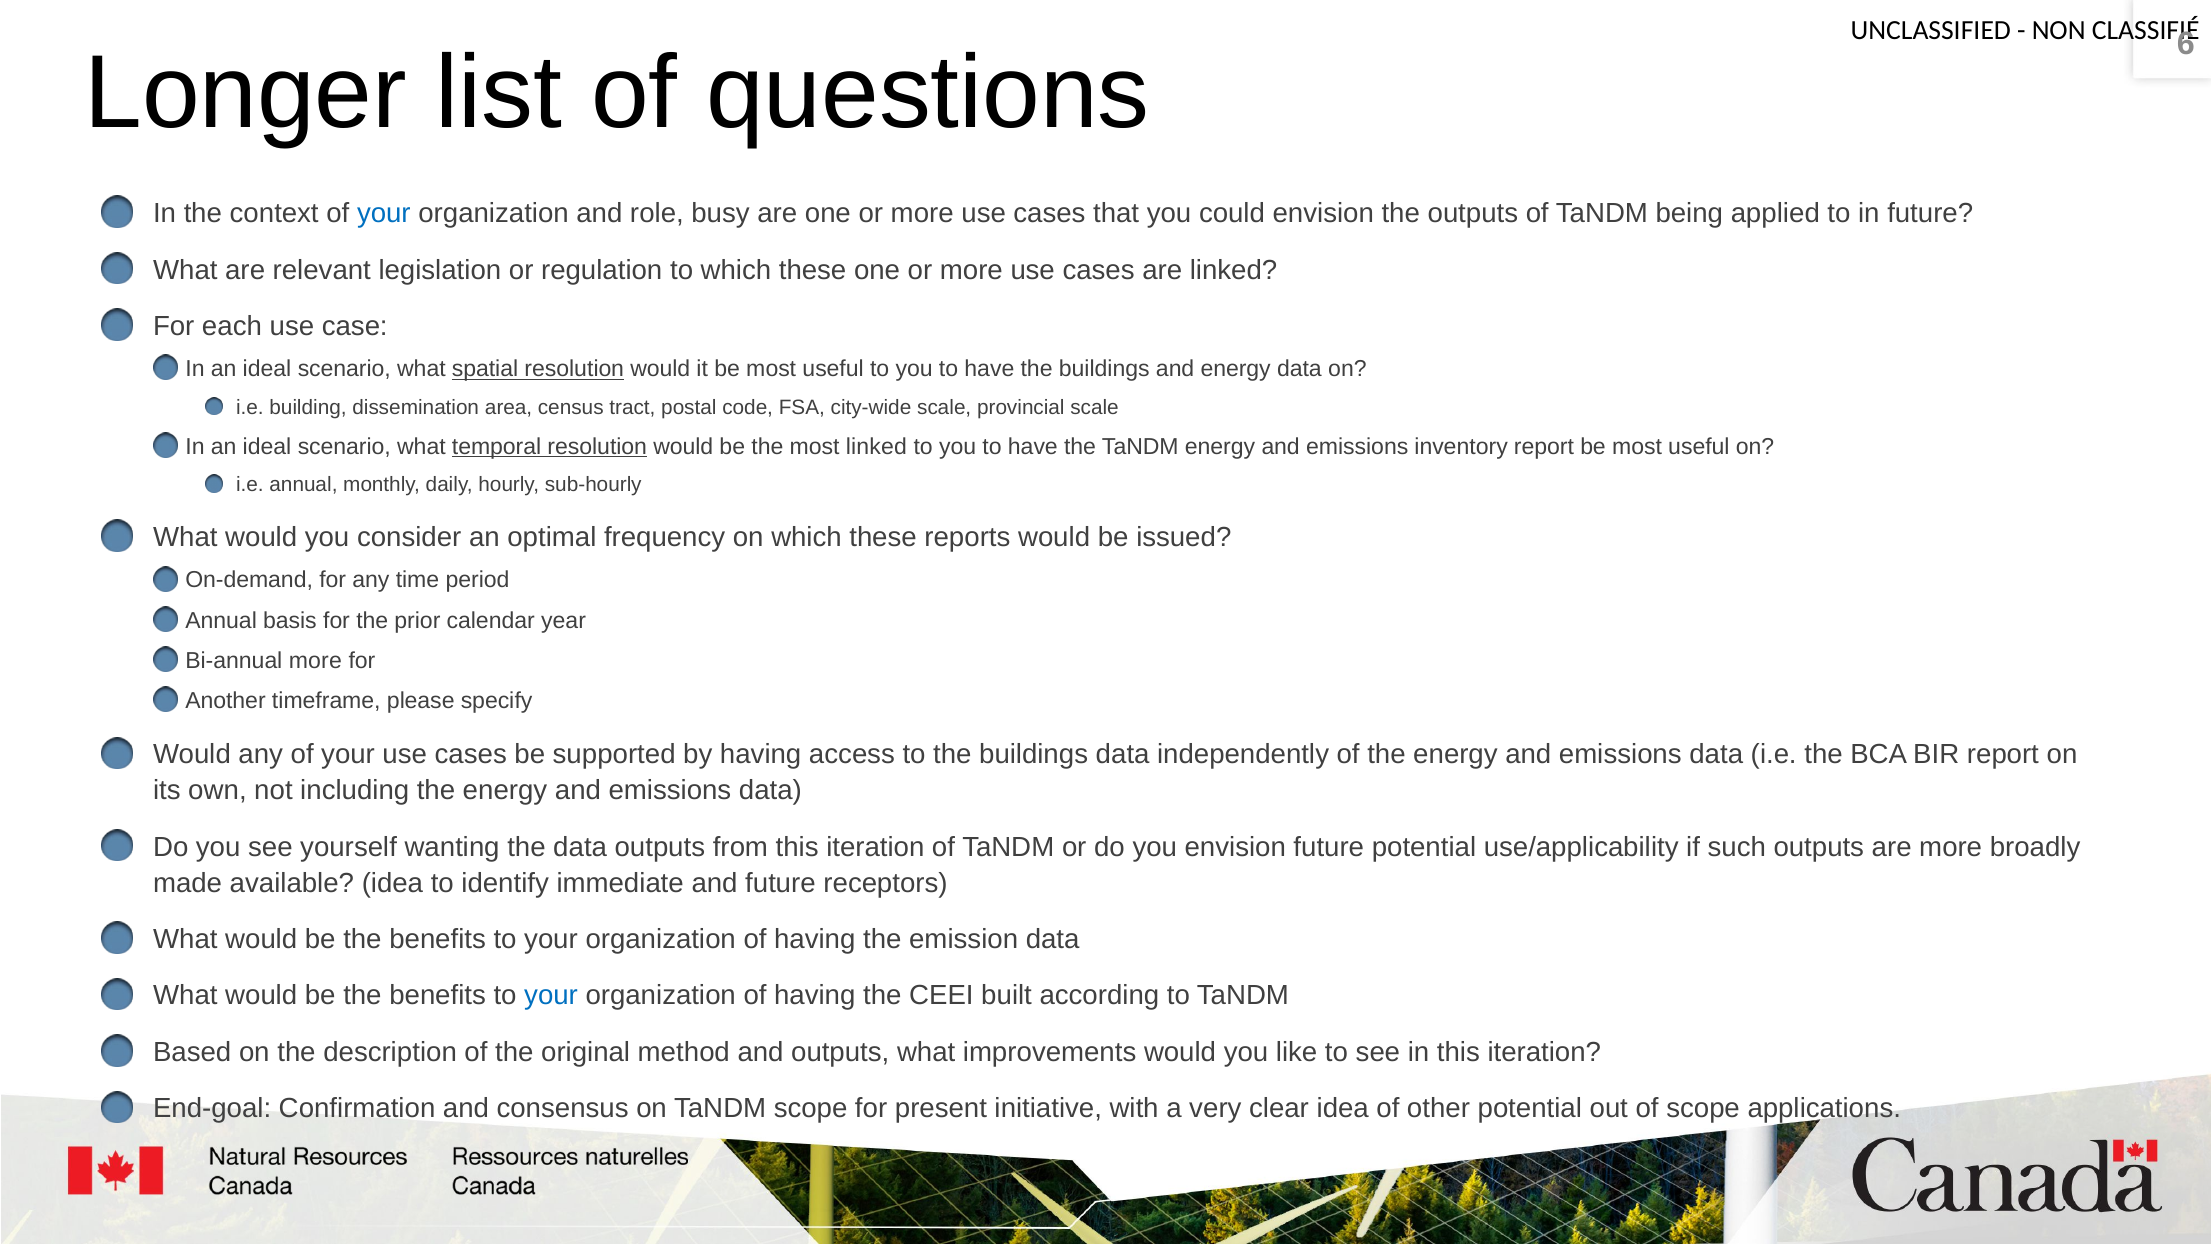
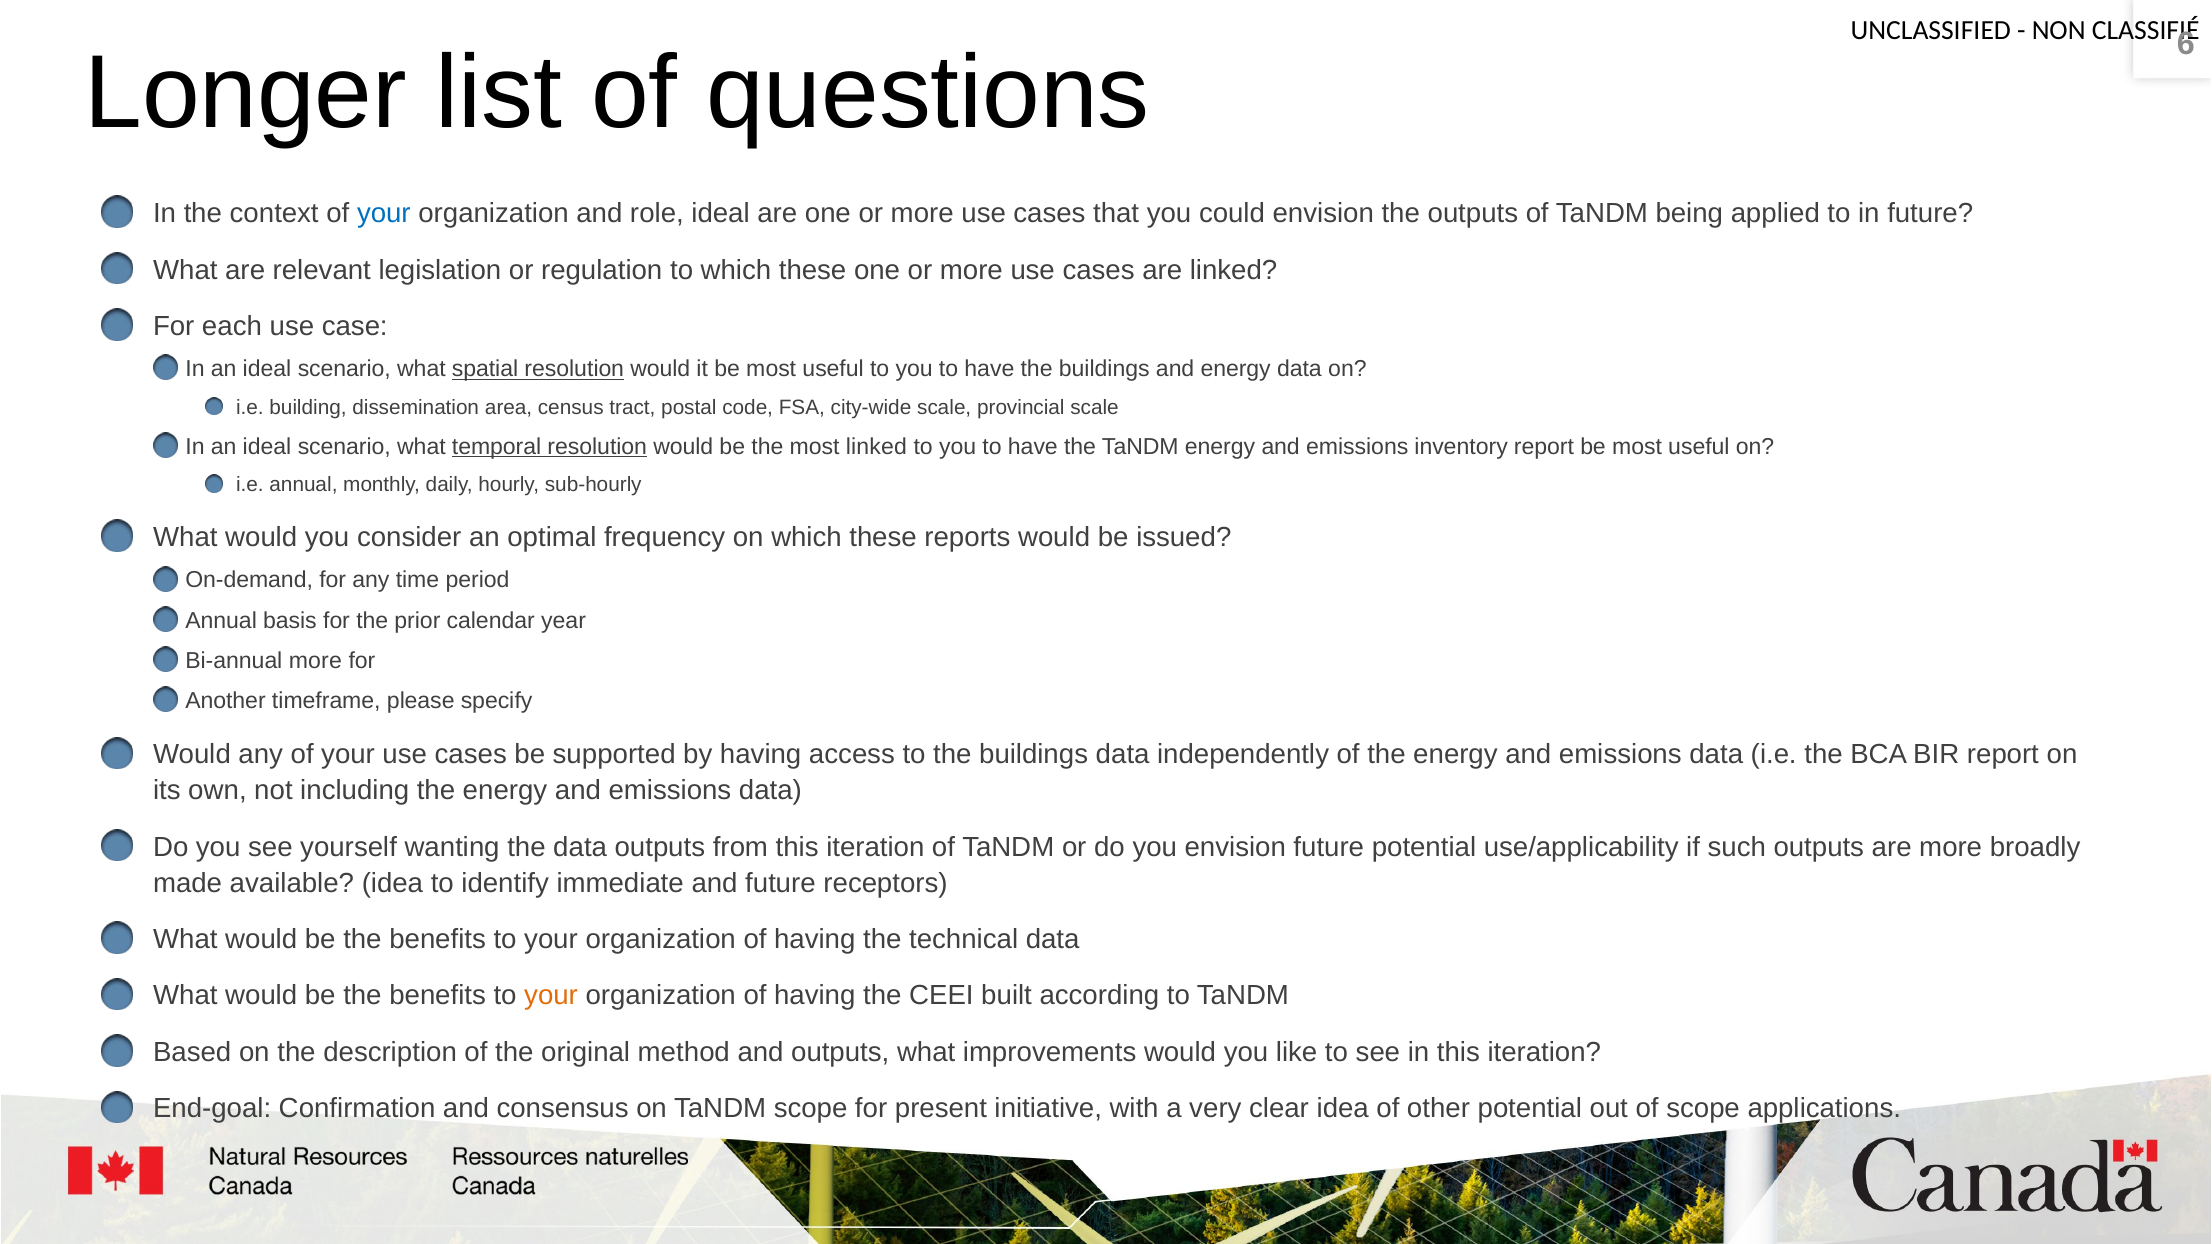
role busy: busy -> ideal
emission: emission -> technical
your at (551, 996) colour: blue -> orange
